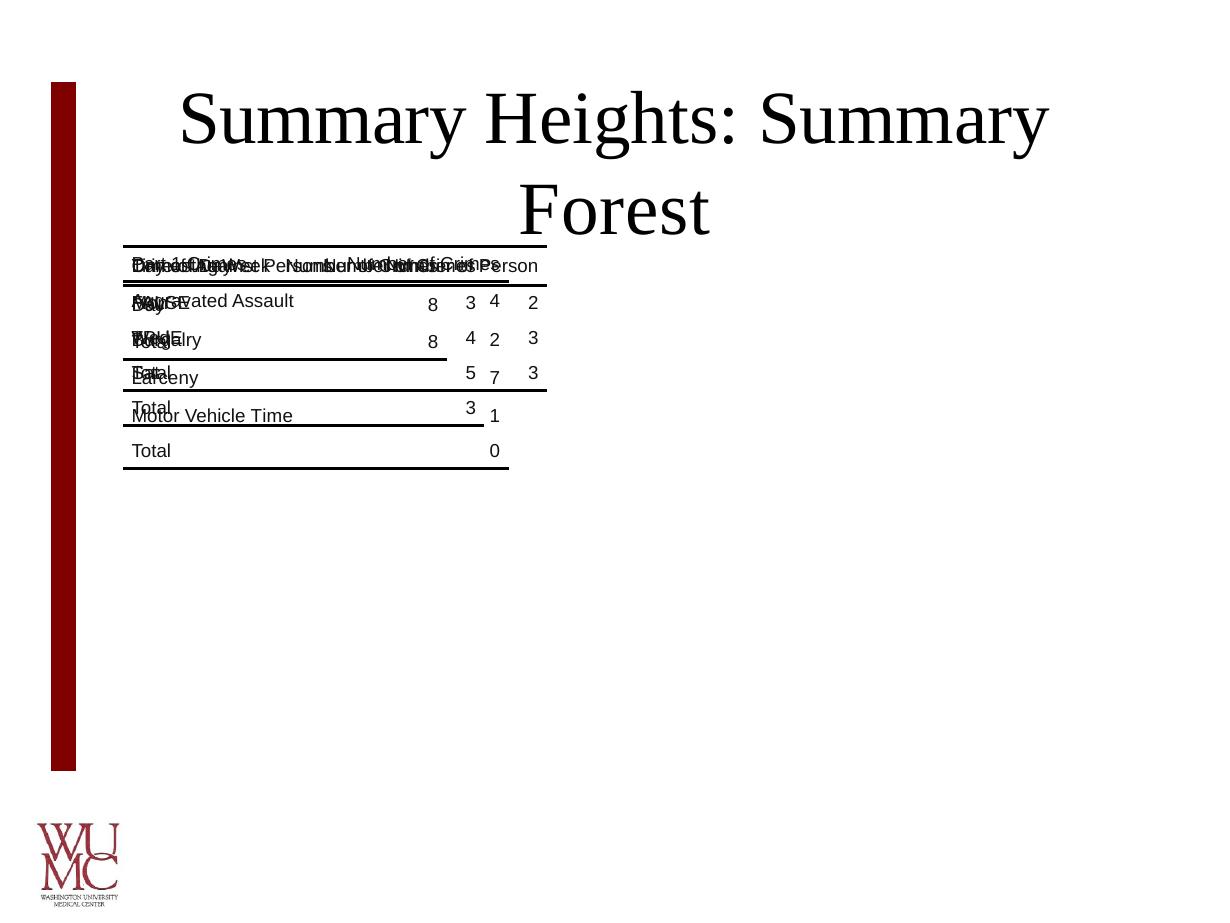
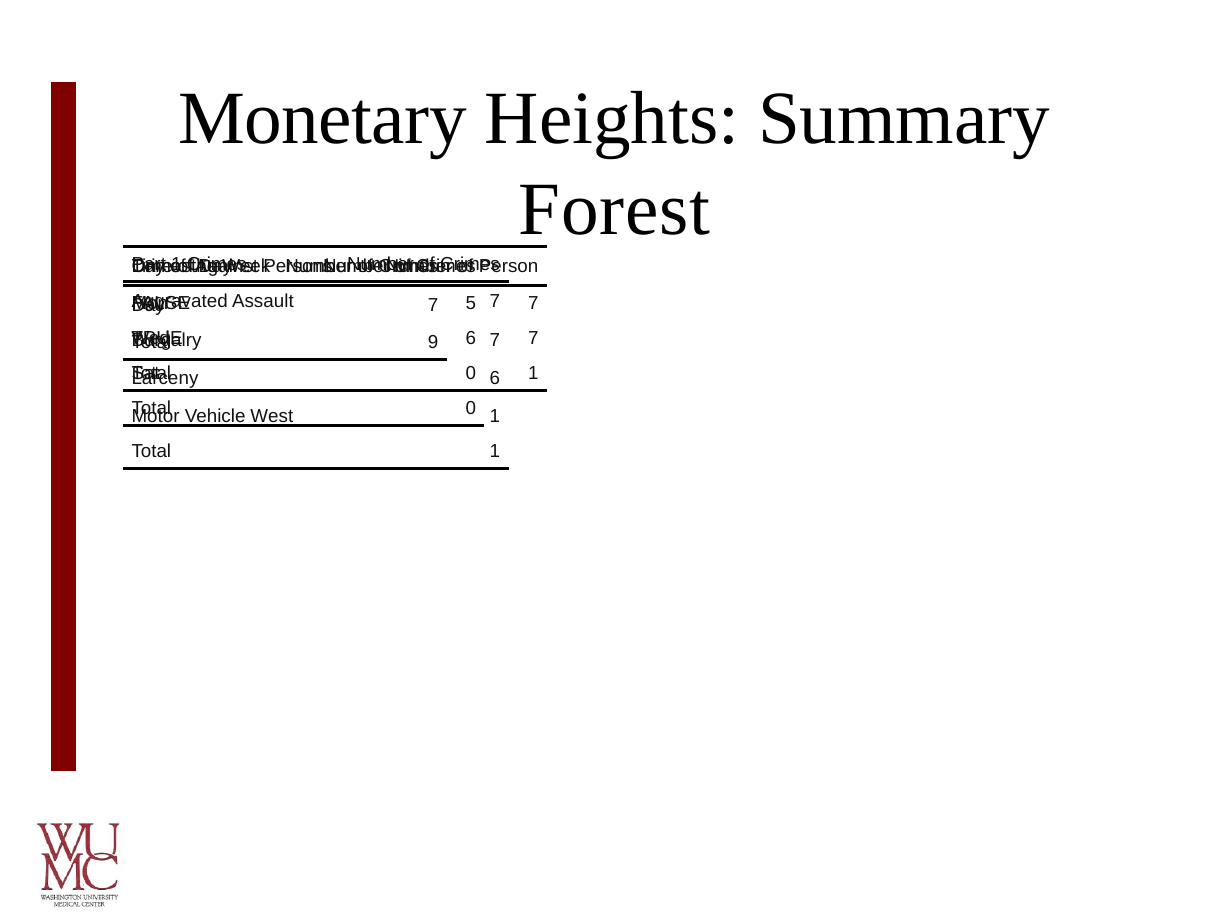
Summary at (323, 119): Summary -> Monetary
Assault 4: 4 -> 7
3 at (471, 303): 3 -> 5
2 at (533, 303): 2 -> 7
8 at (433, 305): 8 -> 7
4 at (471, 338): 4 -> 6
3 at (533, 338): 3 -> 7
2 at (495, 340): 2 -> 7
8 at (433, 342): 8 -> 9
5 at (471, 373): 5 -> 0
3 at (533, 373): 3 -> 1
7 at (495, 379): 7 -> 6
3 at (471, 408): 3 -> 0
Vehicle Time: Time -> West
0 at (495, 451): 0 -> 1
